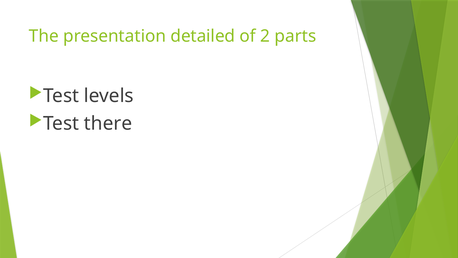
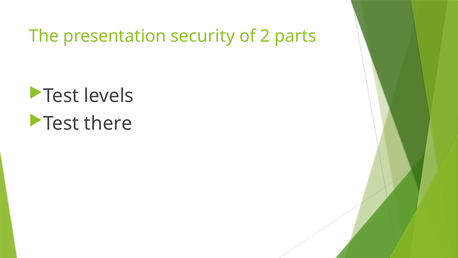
detailed: detailed -> security
